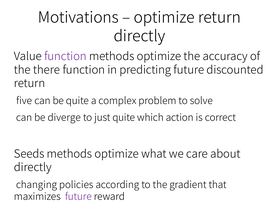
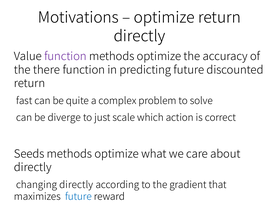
five: five -> fast
just quite: quite -> scale
changing policies: policies -> directly
future at (78, 197) colour: purple -> blue
